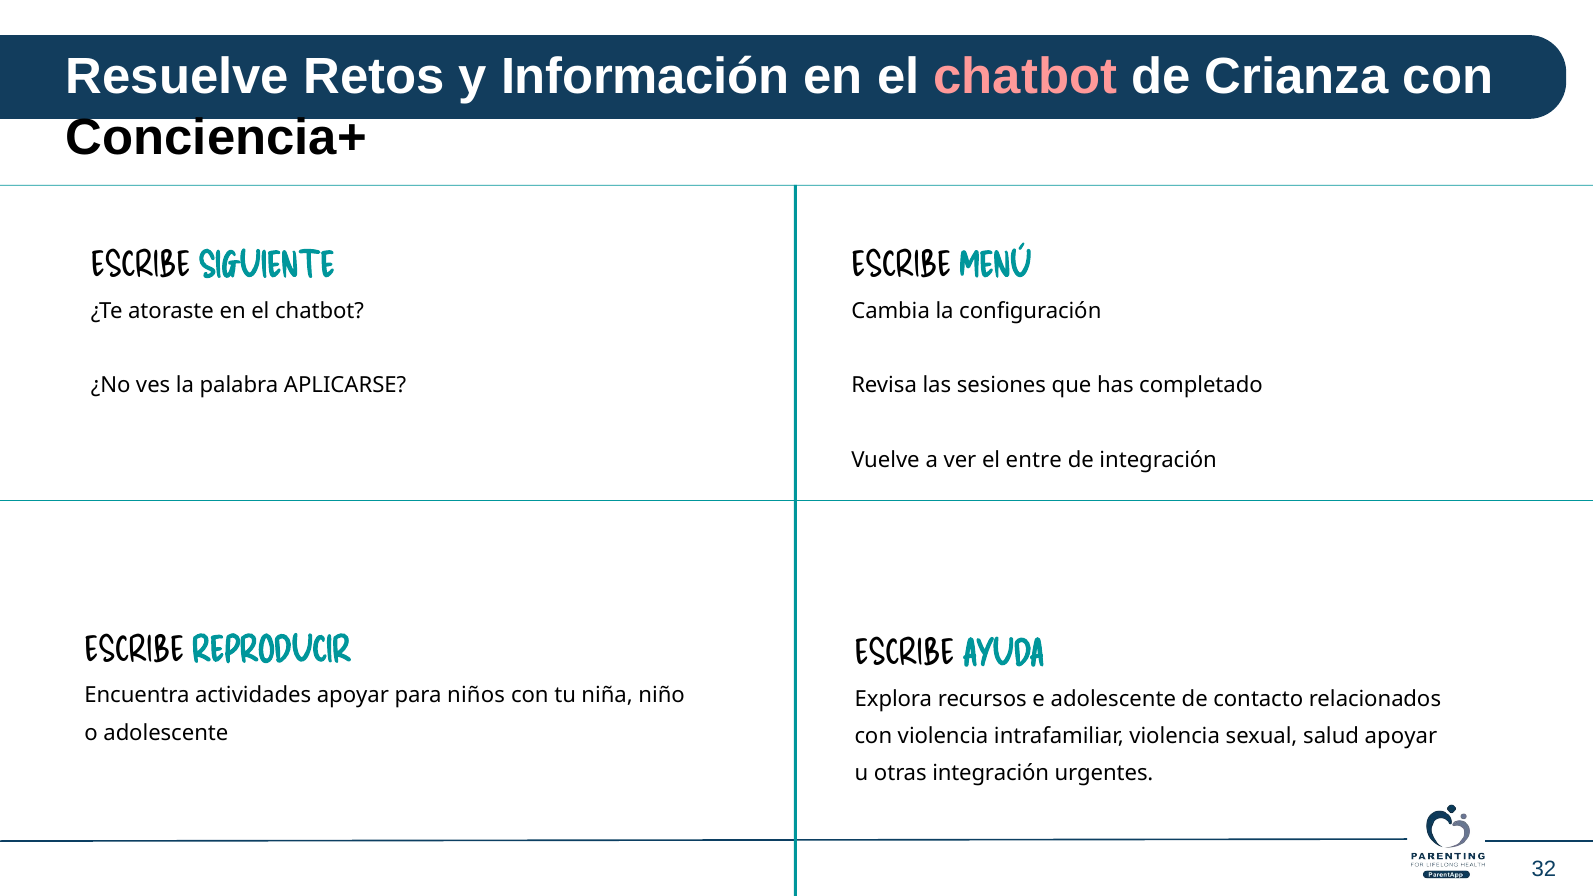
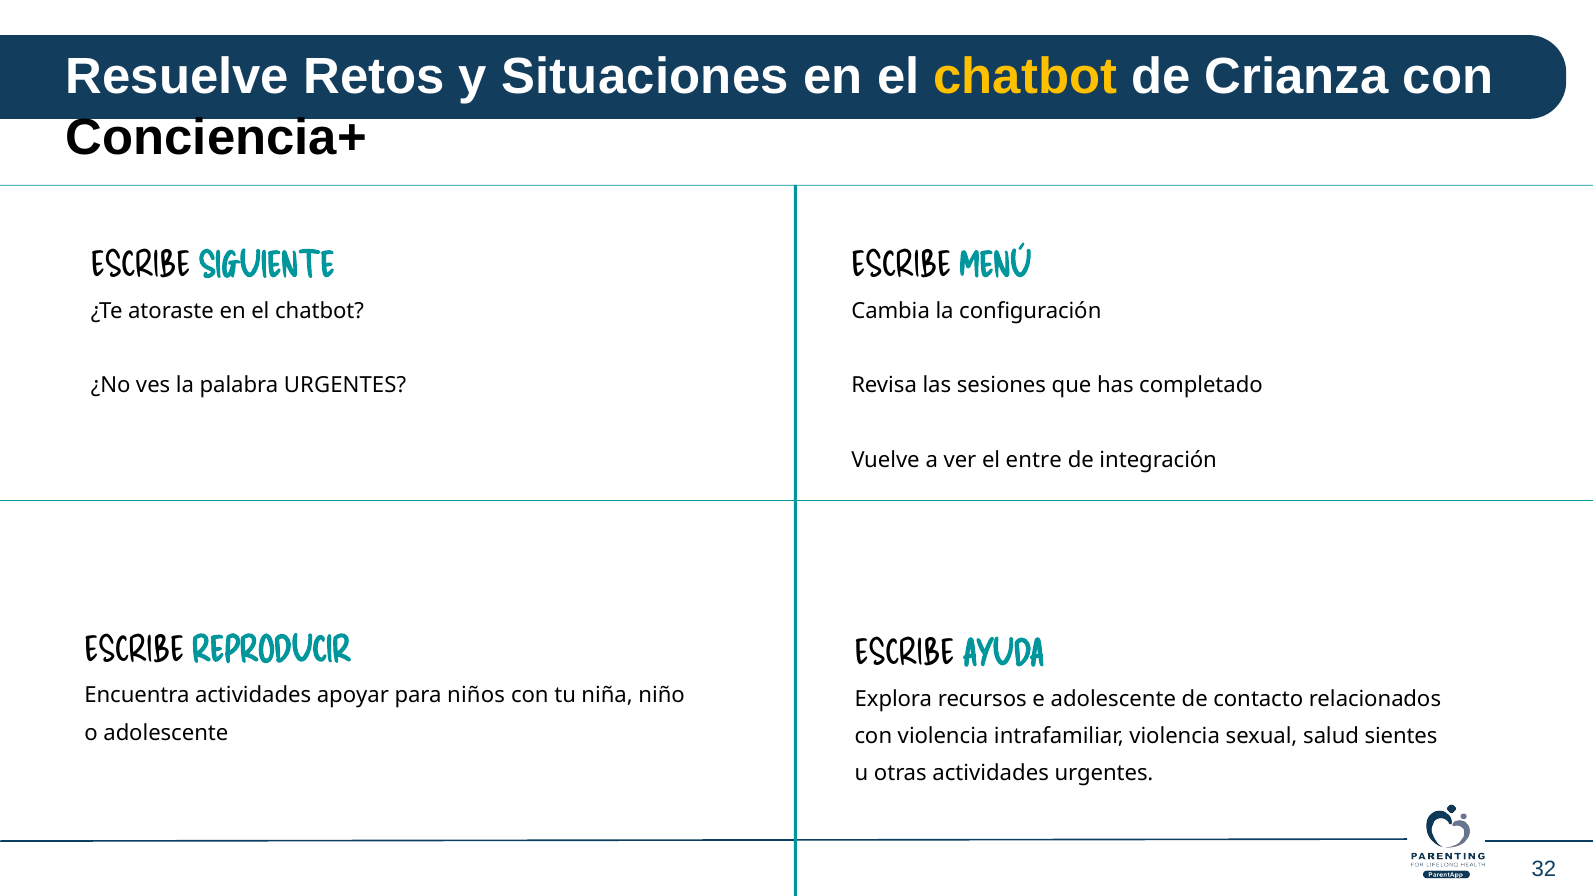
Información: Información -> Situaciones
chatbot at (1025, 76) colour: pink -> yellow
palabra APLICARSE: APLICARSE -> URGENTES
salud apoyar: apoyar -> sientes
otras integración: integración -> actividades
